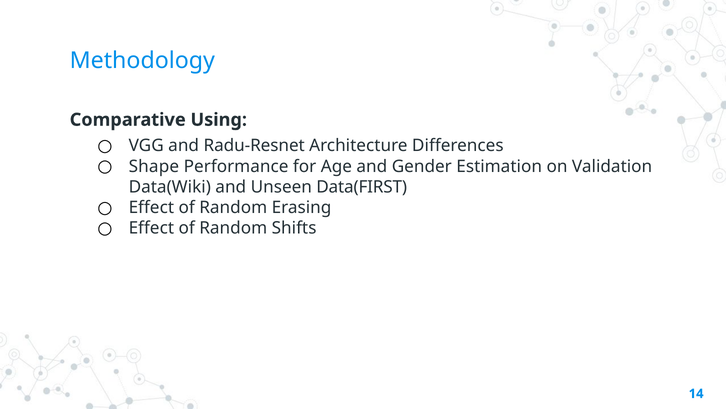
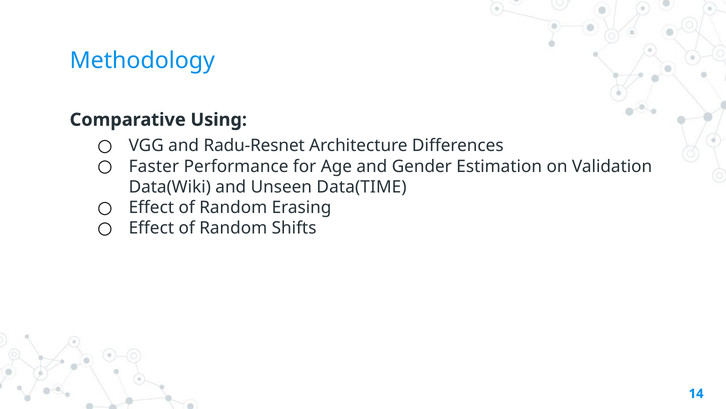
Shape: Shape -> Faster
Data(FIRST: Data(FIRST -> Data(TIME
